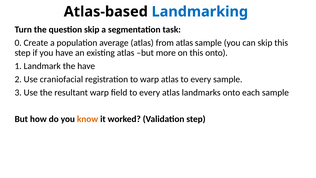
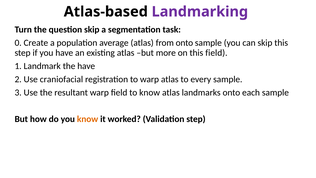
Landmarking colour: blue -> purple
from atlas: atlas -> onto
this onto: onto -> field
field to every: every -> know
